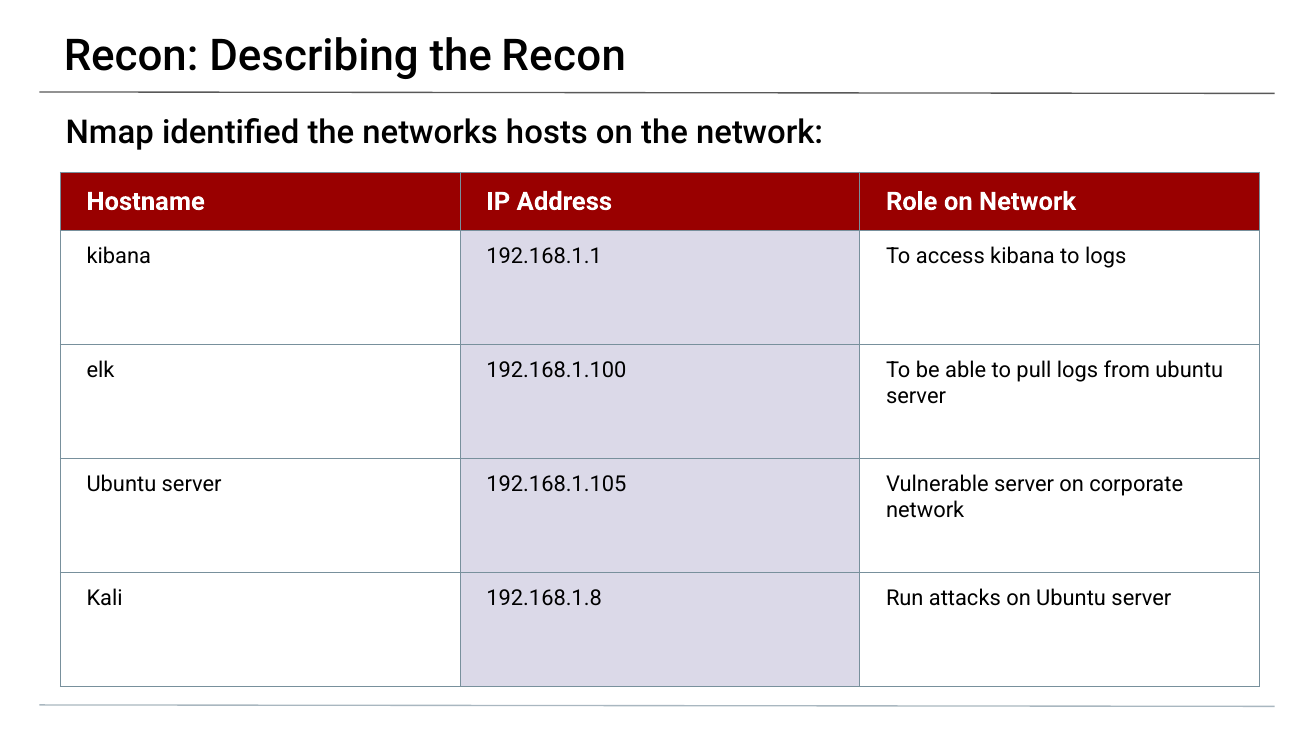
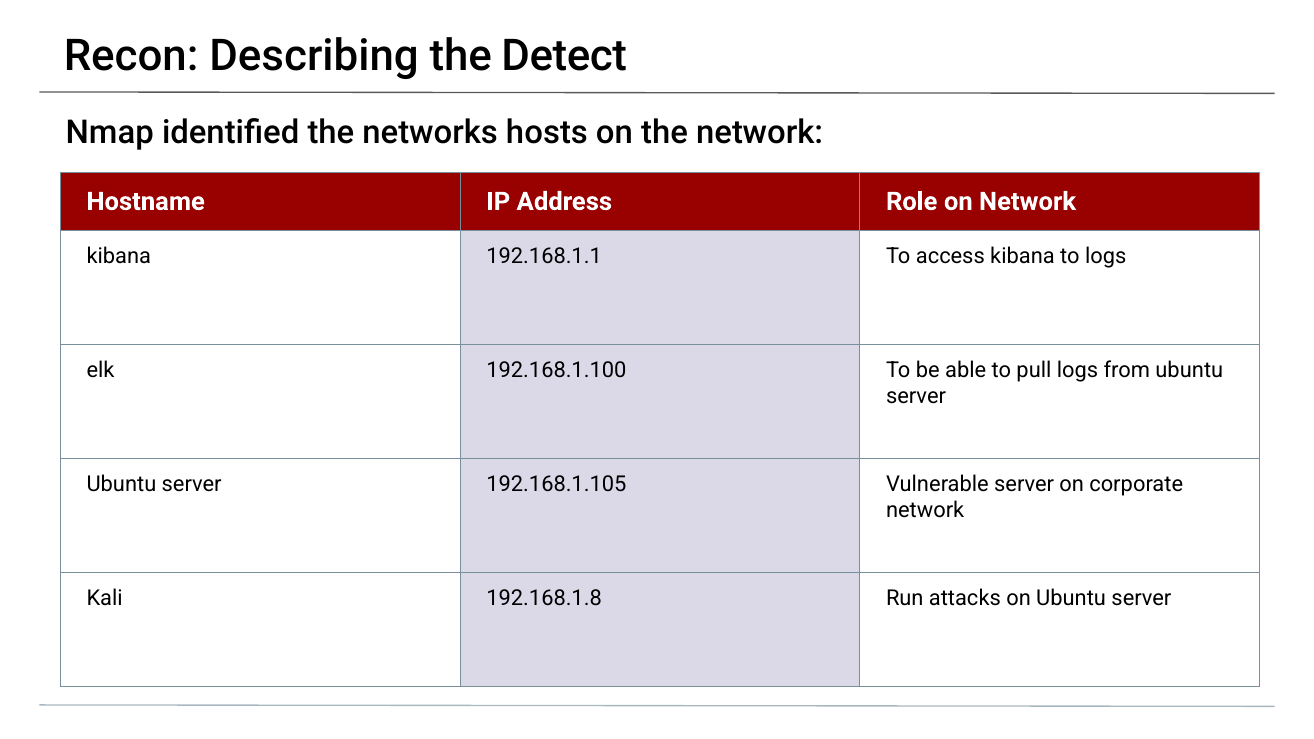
the Recon: Recon -> Detect
